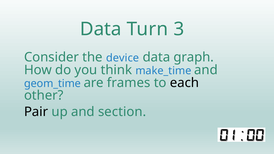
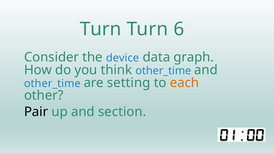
Data at (101, 29): Data -> Turn
3: 3 -> 6
think make_time: make_time -> other_time
geom_time at (52, 83): geom_time -> other_time
frames: frames -> setting
each colour: black -> orange
